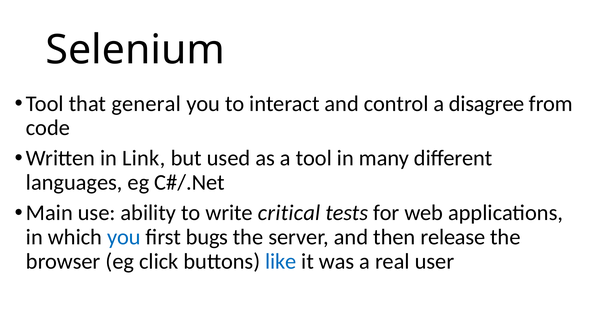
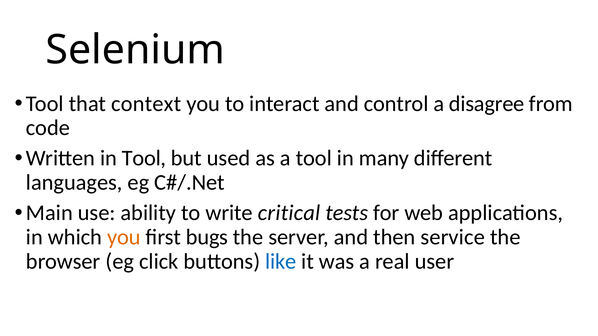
general: general -> context
in Link: Link -> Tool
you at (124, 237) colour: blue -> orange
release: release -> service
